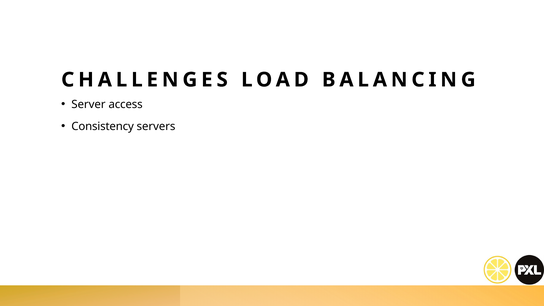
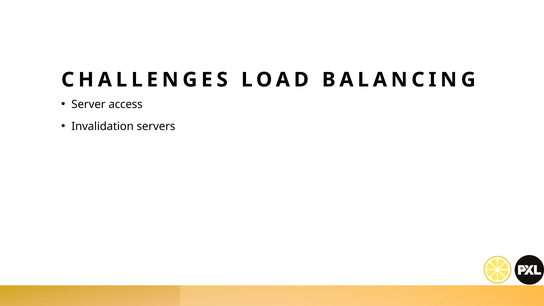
Consistency: Consistency -> Invalidation
